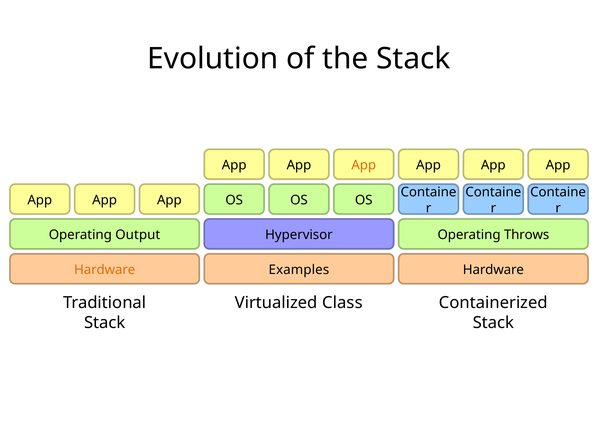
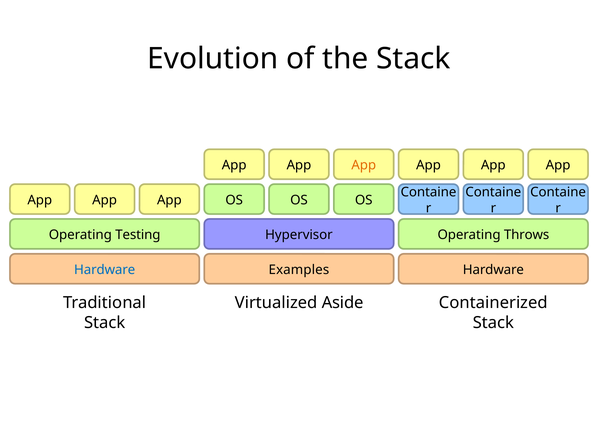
Output: Output -> Testing
Hardware at (105, 270) colour: orange -> blue
Class: Class -> Aside
